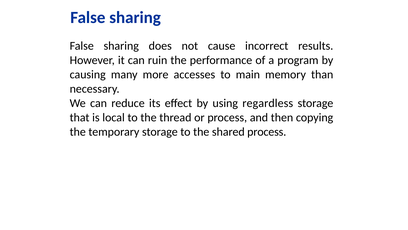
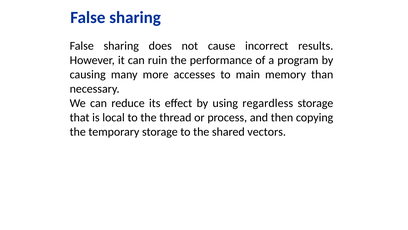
shared process: process -> vectors
